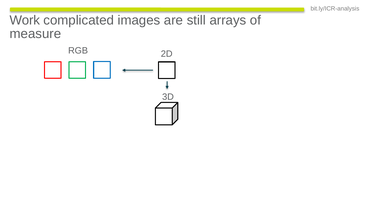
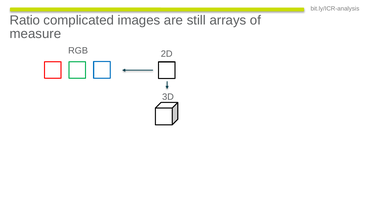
Work: Work -> Ratio
